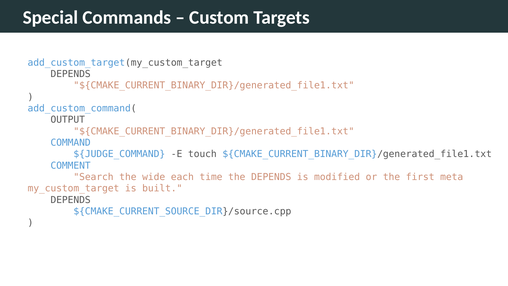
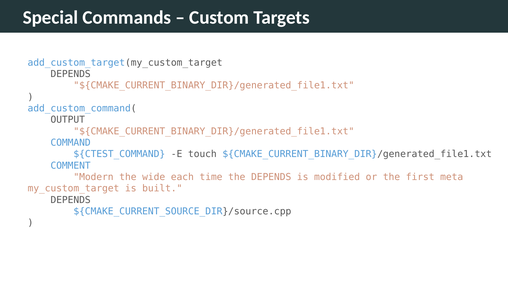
${JUDGE_COMMAND: ${JUDGE_COMMAND -> ${CTEST_COMMAND
Search: Search -> Modern
